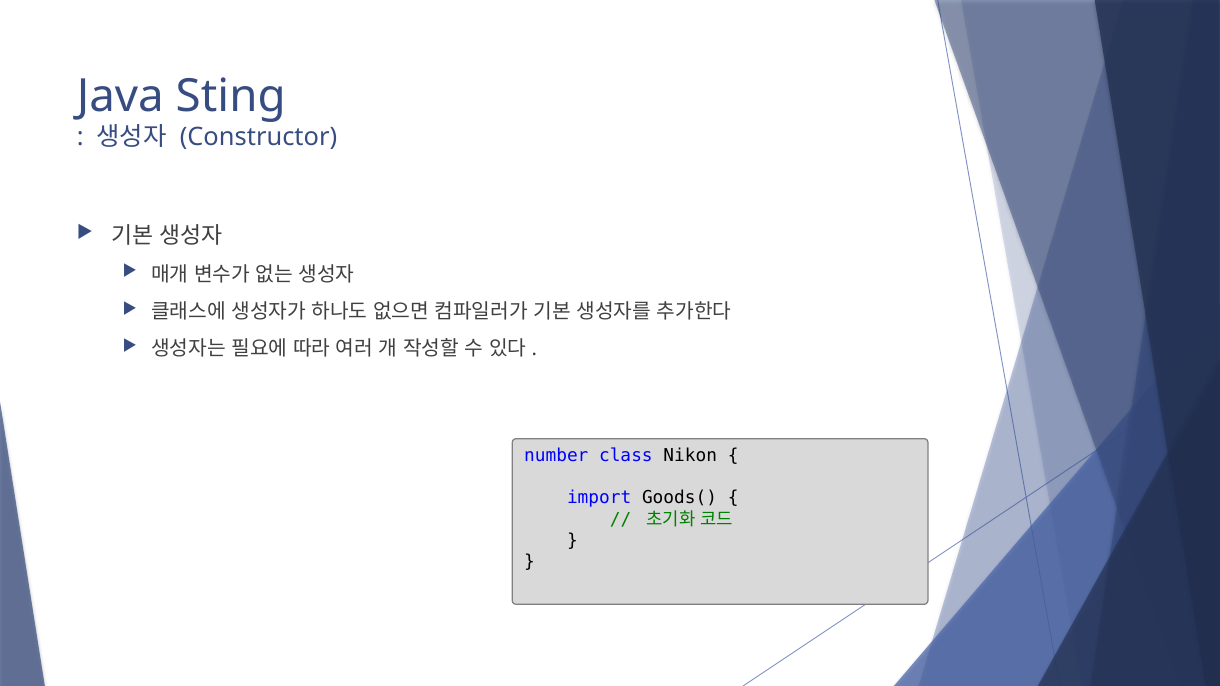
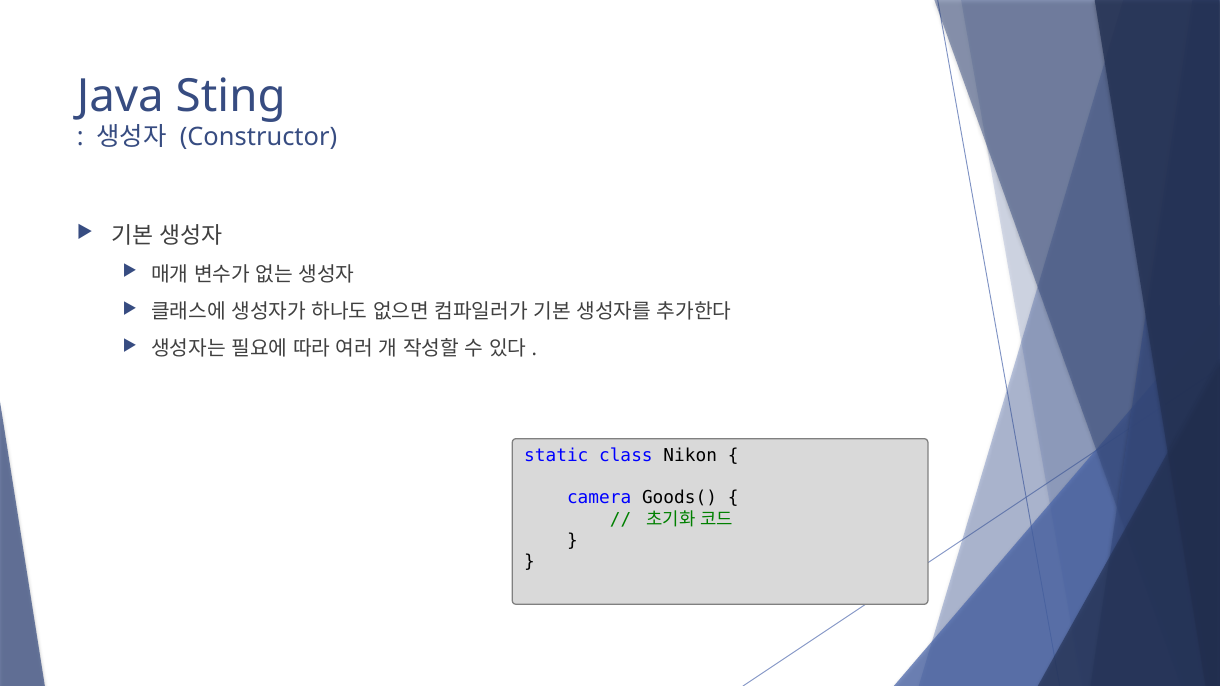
number: number -> static
import: import -> camera
